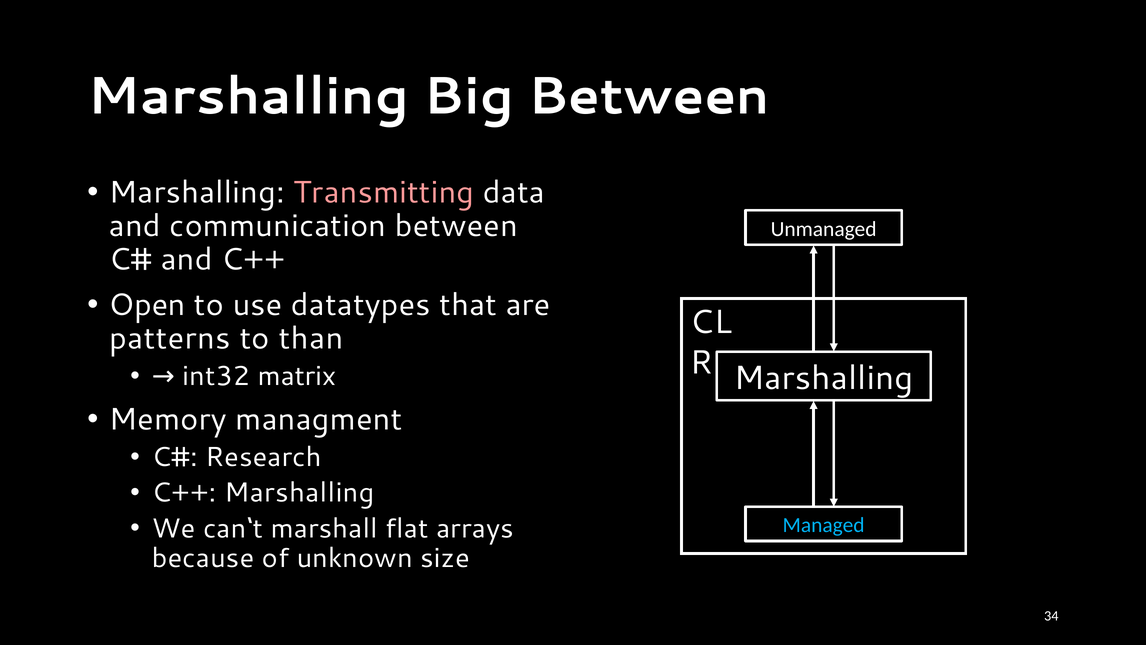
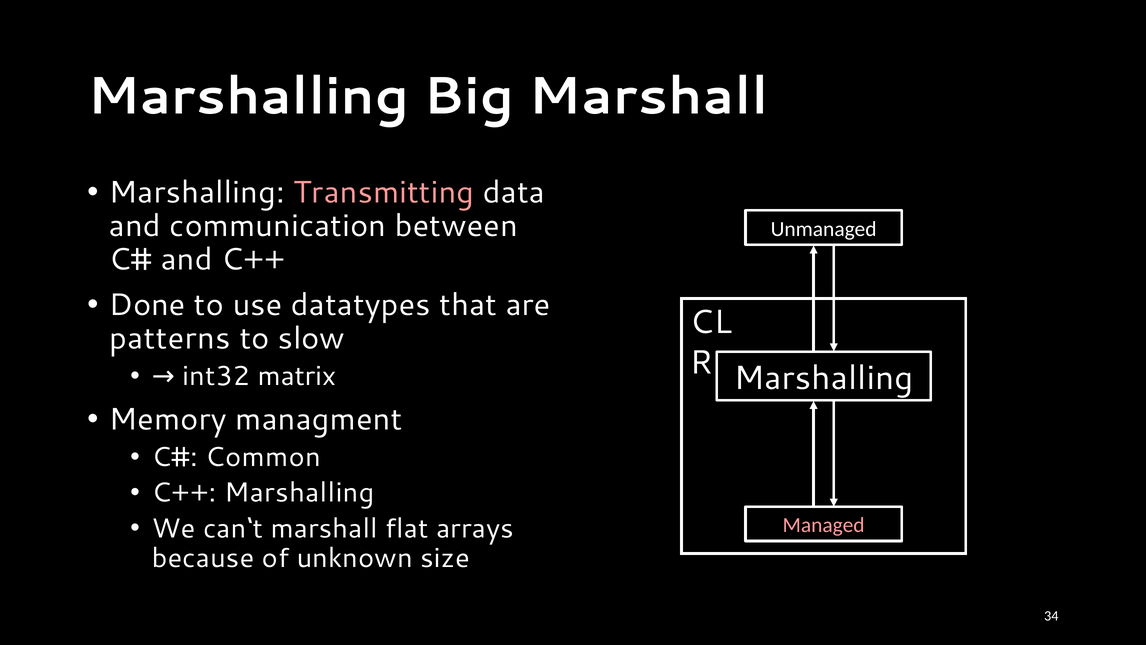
Big Between: Between -> Marshall
Open: Open -> Done
than: than -> slow
Research: Research -> Common
Managed colour: light blue -> pink
